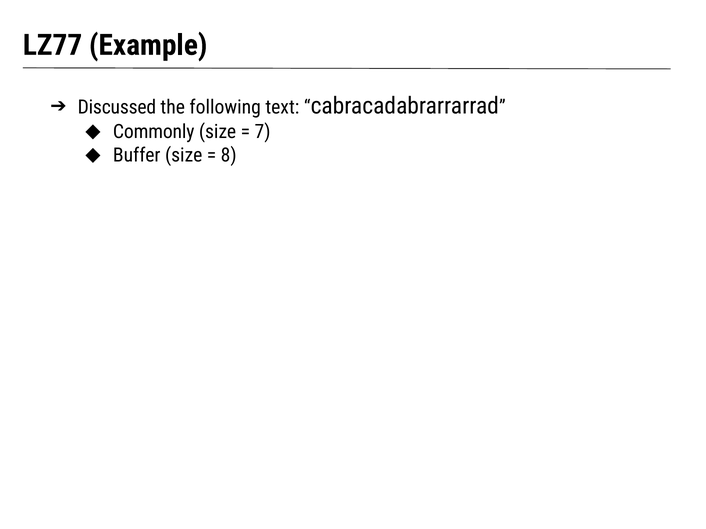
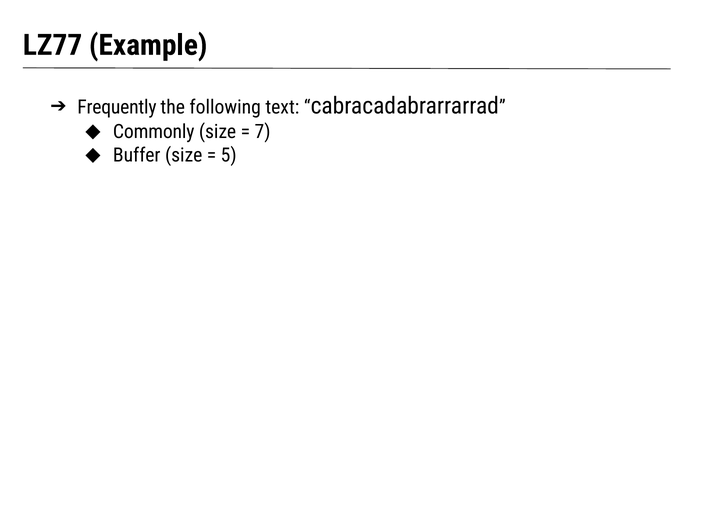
Discussed: Discussed -> Frequently
8: 8 -> 5
